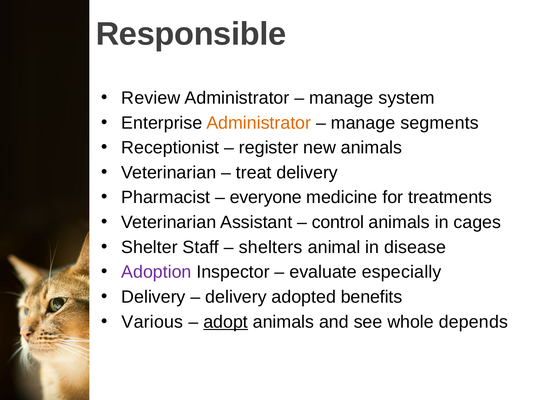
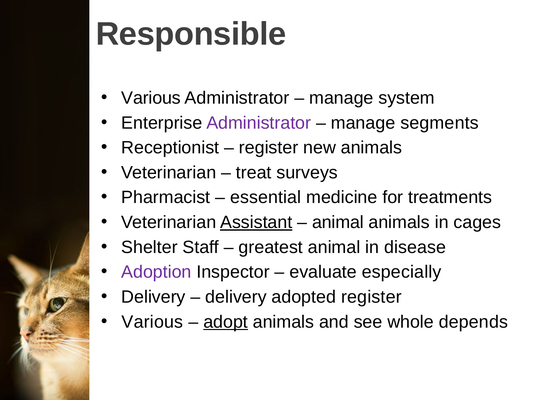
Review at (151, 98): Review -> Various
Administrator at (259, 123) colour: orange -> purple
treat delivery: delivery -> surveys
everyone: everyone -> essential
Assistant underline: none -> present
control at (338, 223): control -> animal
shelters: shelters -> greatest
adopted benefits: benefits -> register
